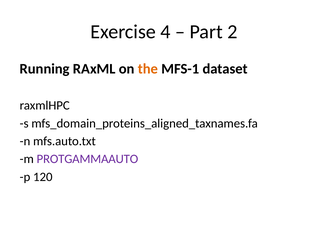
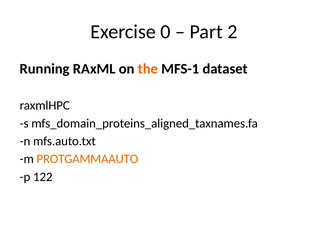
4: 4 -> 0
PROTGAMMAAUTO colour: purple -> orange
120: 120 -> 122
